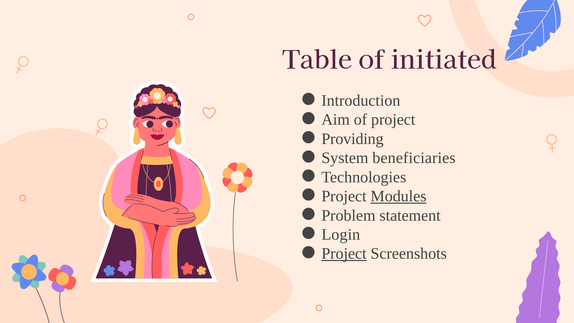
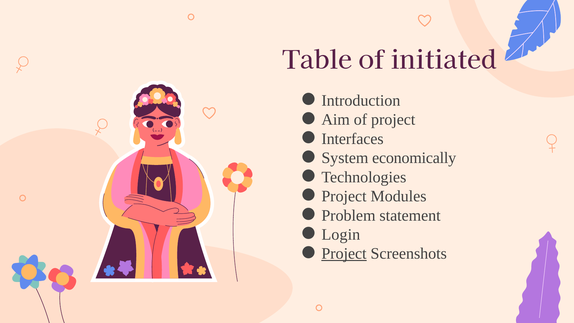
Providing: Providing -> Interfaces
beneficiaries: beneficiaries -> economically
Modules underline: present -> none
